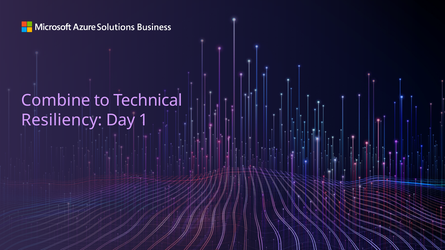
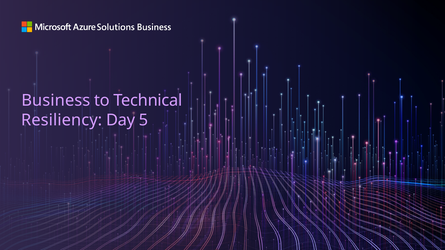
Combine: Combine -> Business
1: 1 -> 5
